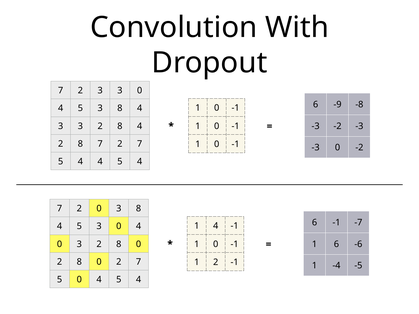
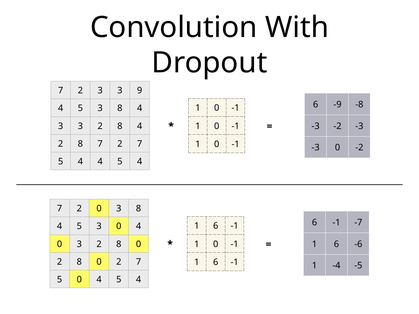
3 3 0: 0 -> 9
4 at (216, 226): 4 -> 6
2 at (216, 262): 2 -> 6
